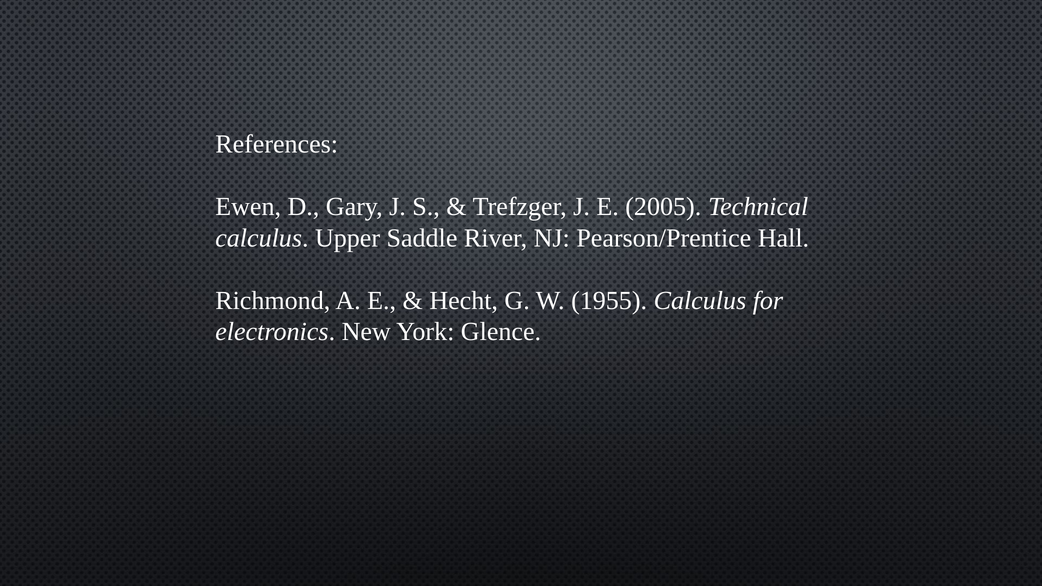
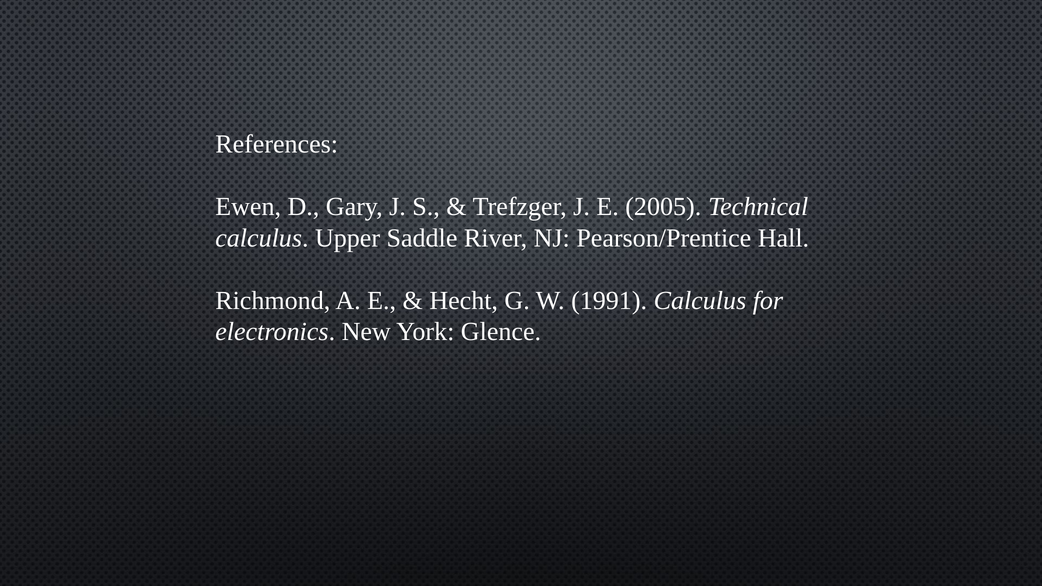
1955: 1955 -> 1991
